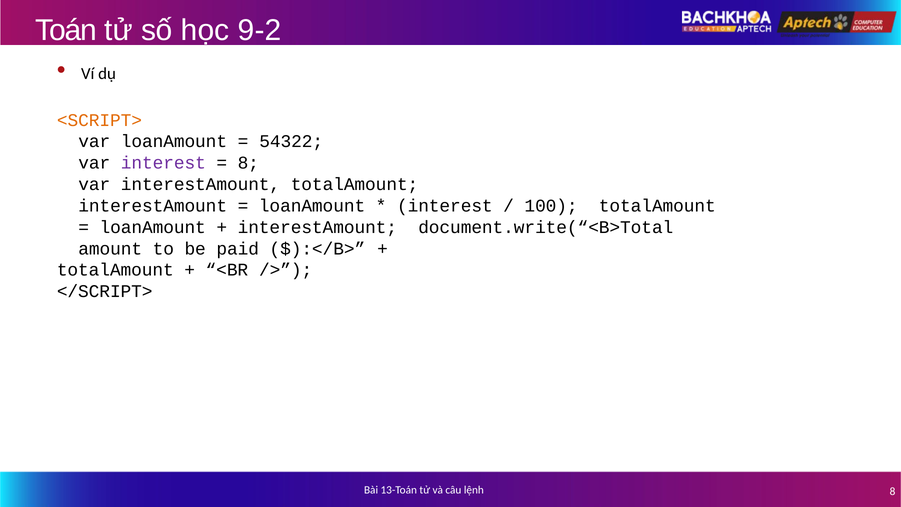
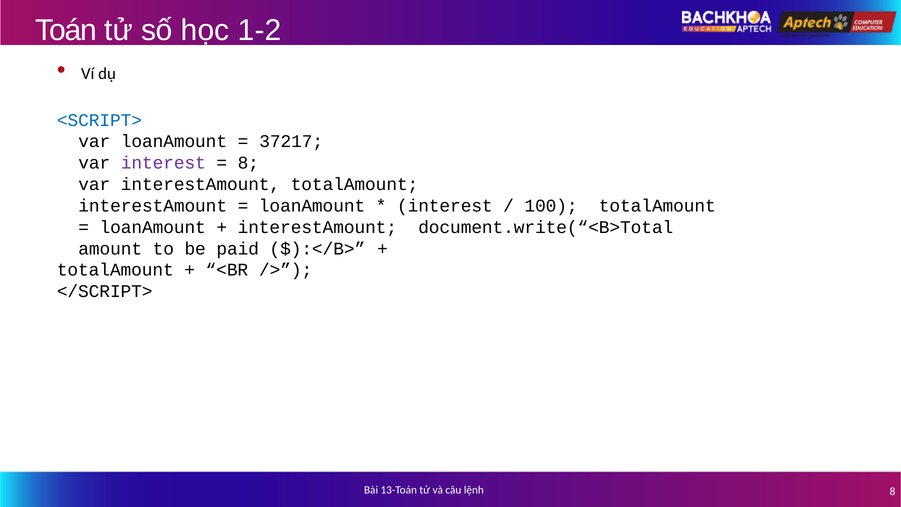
9-2: 9-2 -> 1-2
<SCRIPT> colour: orange -> blue
54322: 54322 -> 37217
